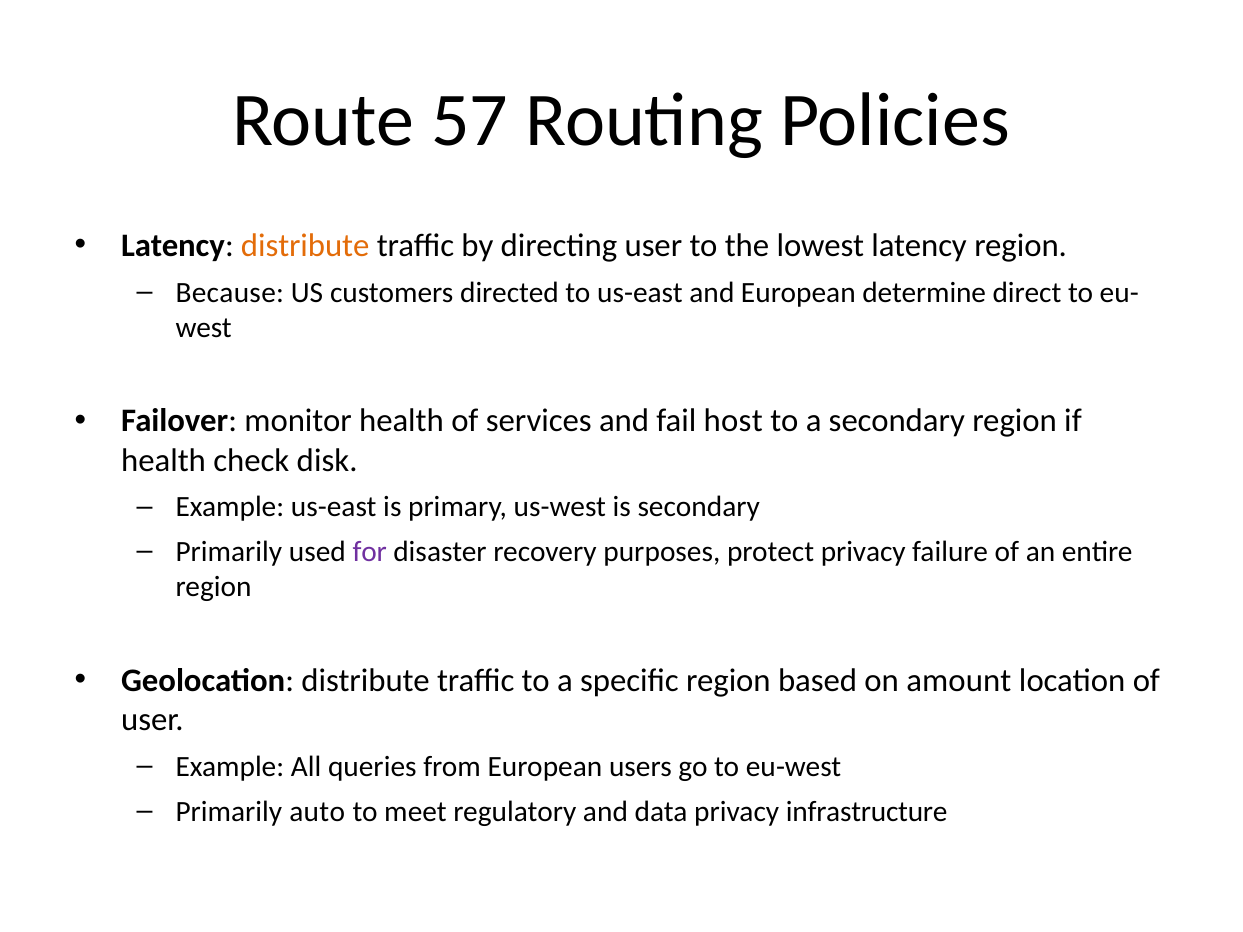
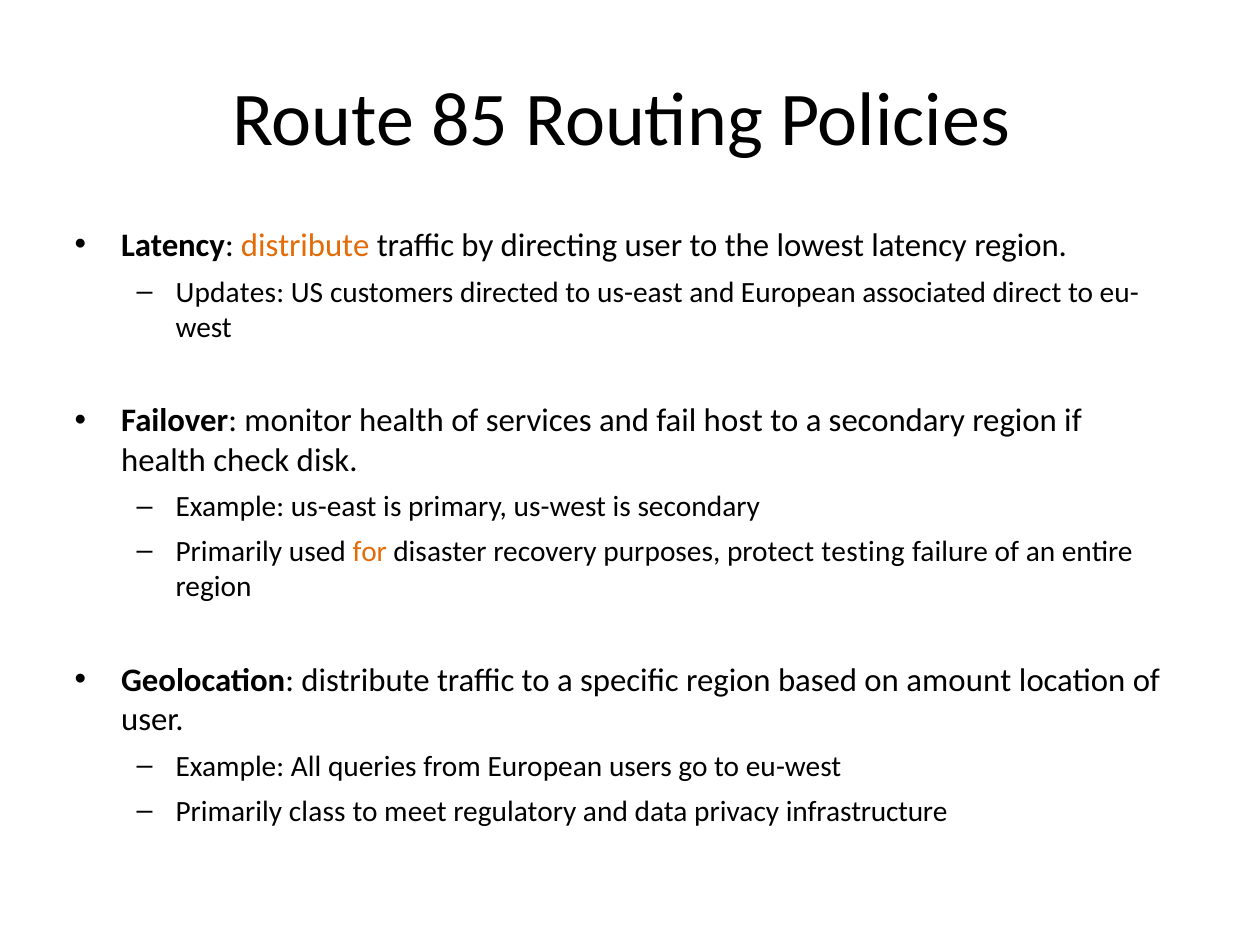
57: 57 -> 85
Because: Because -> Updates
determine: determine -> associated
for colour: purple -> orange
protect privacy: privacy -> testing
auto: auto -> class
